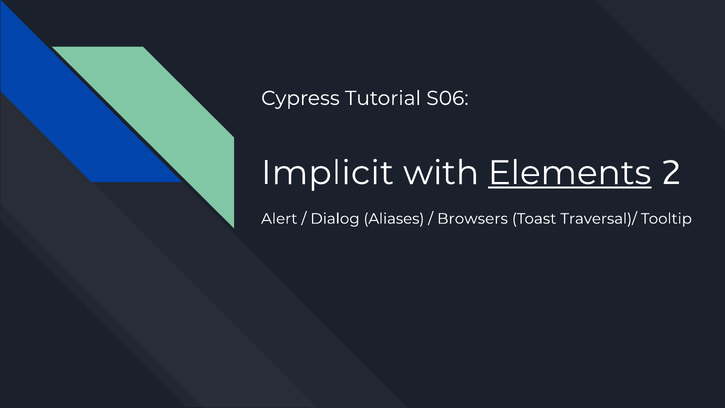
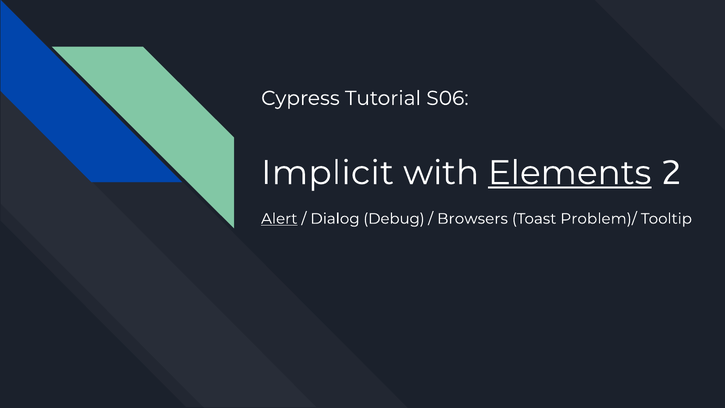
Alert underline: none -> present
Aliases: Aliases -> Debug
Traversal)/: Traversal)/ -> Problem)/
